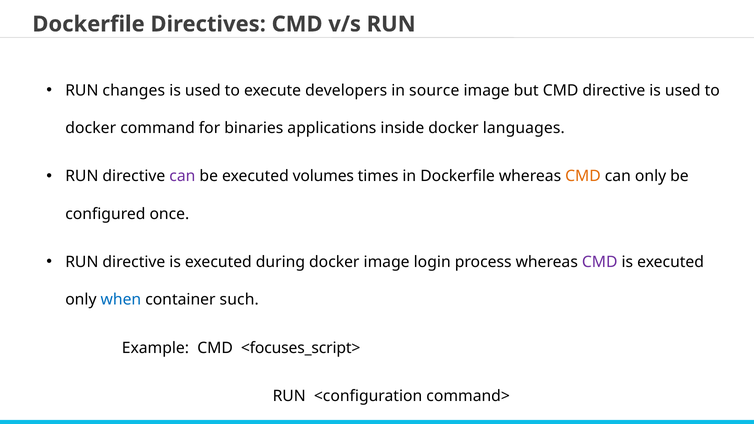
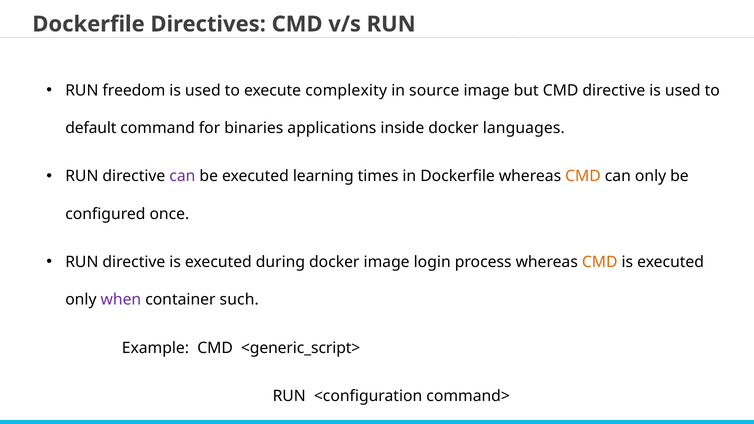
changes: changes -> freedom
developers: developers -> complexity
docker at (91, 128): docker -> default
volumes: volumes -> learning
CMD at (600, 262) colour: purple -> orange
when colour: blue -> purple
<focuses_script>: <focuses_script> -> <generic_script>
